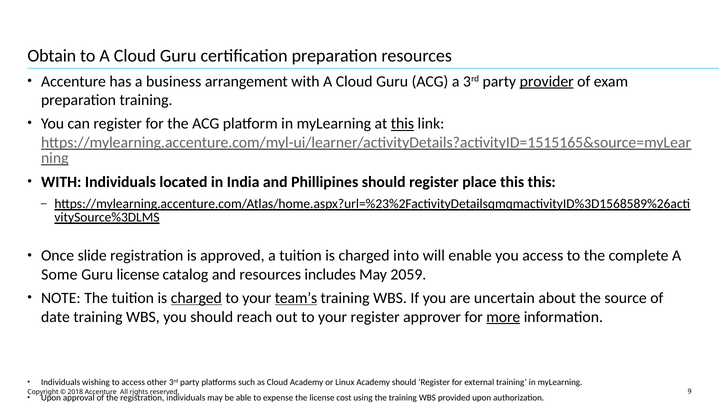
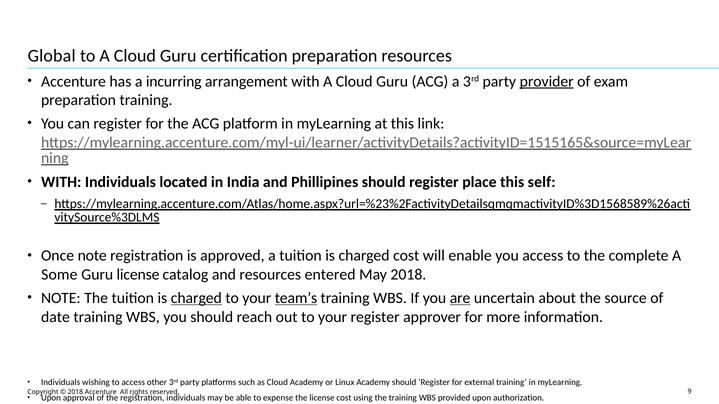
Obtain: Obtain -> Global
business: business -> incurring
this at (402, 124) underline: present -> none
this this: this -> self
Once slide: slide -> note
charged into: into -> cost
includes: includes -> entered
May 2059: 2059 -> 2018
are underline: none -> present
more underline: present -> none
